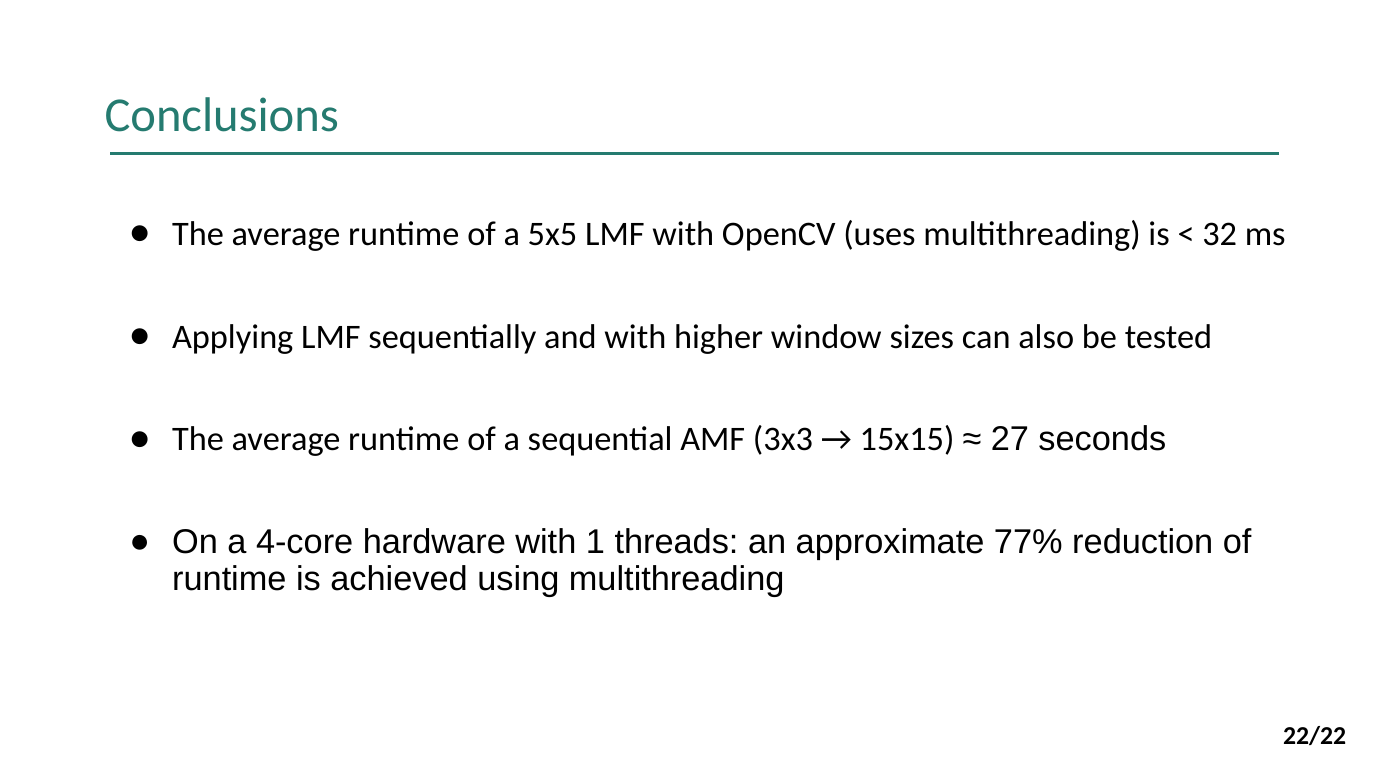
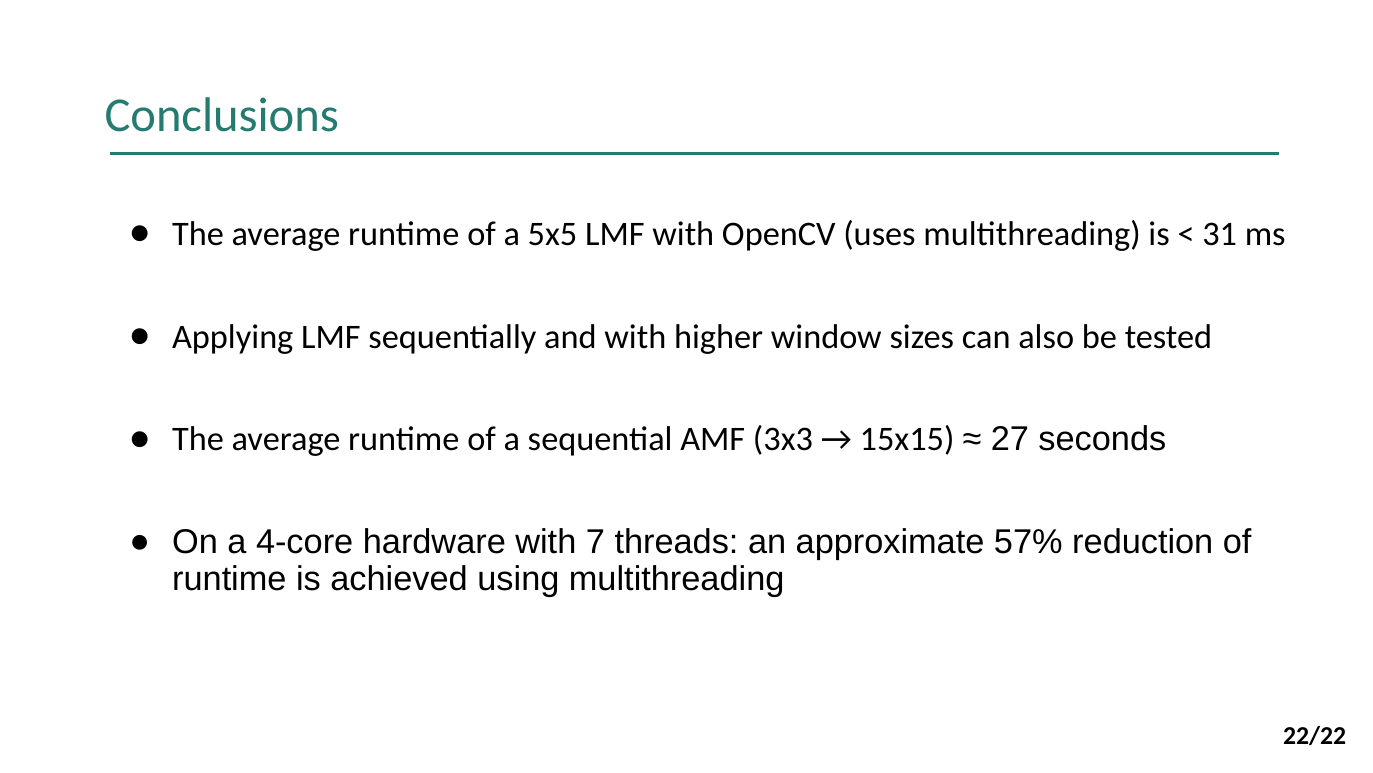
32: 32 -> 31
1: 1 -> 7
77%: 77% -> 57%
